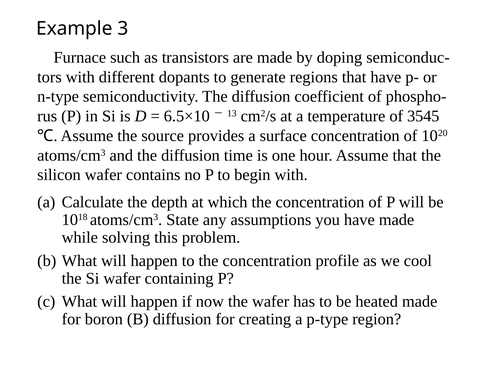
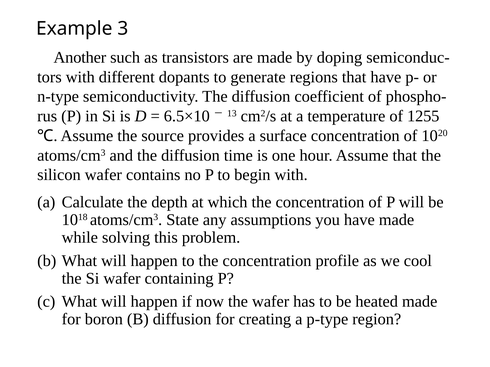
Furnace: Furnace -> Another
3545: 3545 -> 1255
